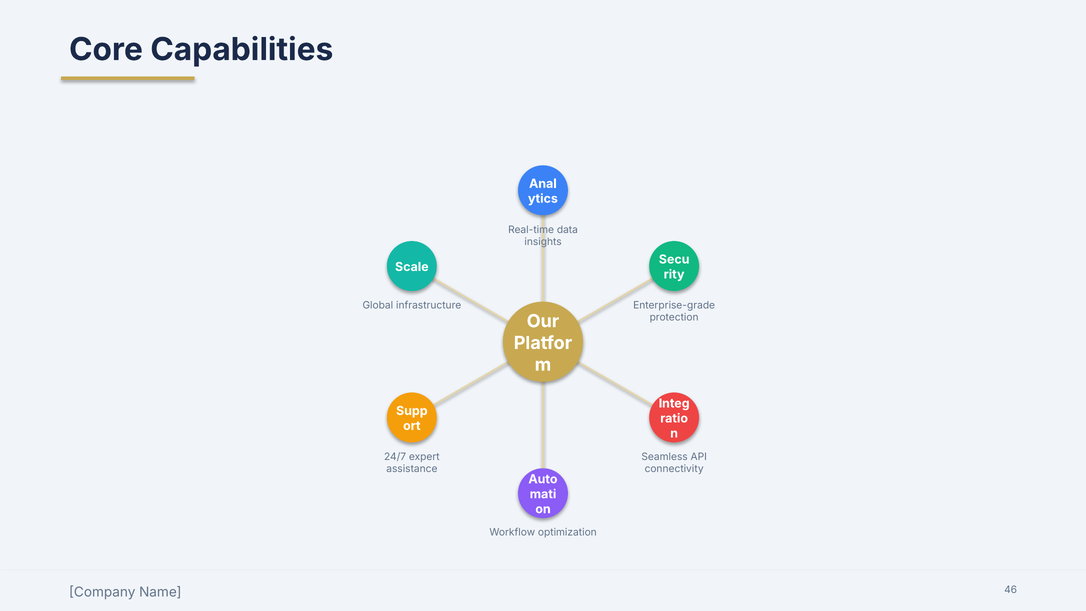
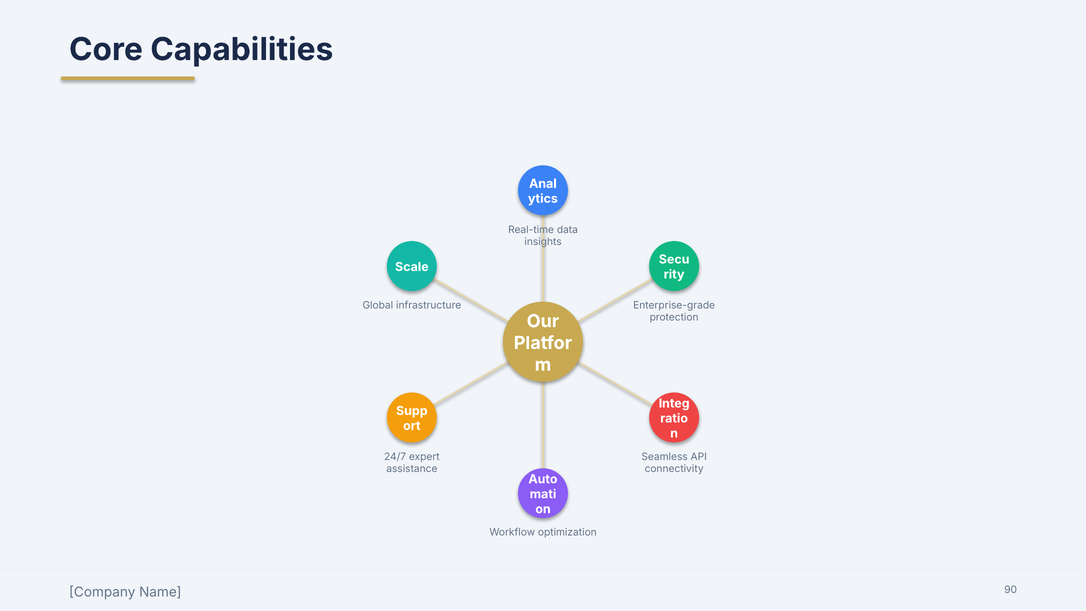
46: 46 -> 90
